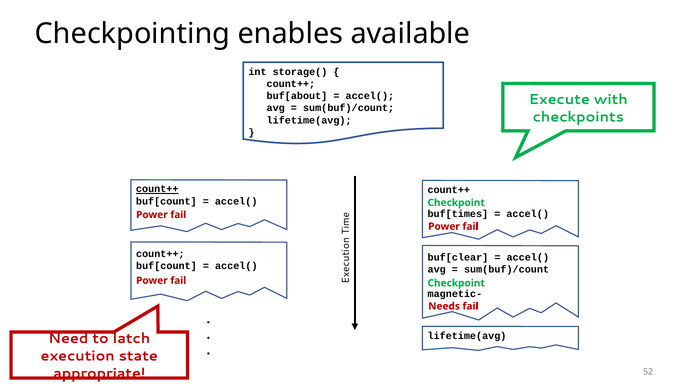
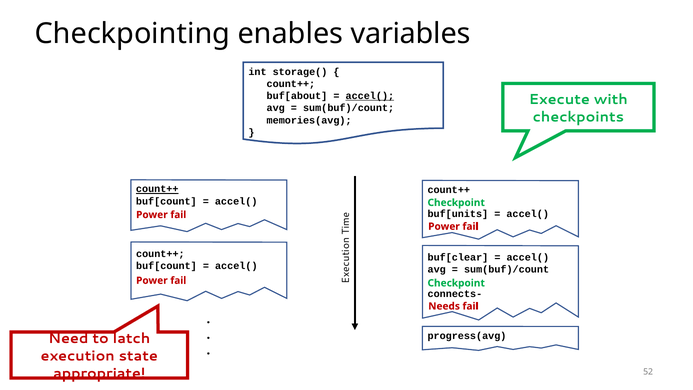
available: available -> variables
accel( at (370, 96) underline: none -> present
lifetime(avg at (309, 120): lifetime(avg -> memories(avg
buf[times: buf[times -> buf[units
magnetic-: magnetic- -> connects-
lifetime(avg at (467, 336): lifetime(avg -> progress(avg
